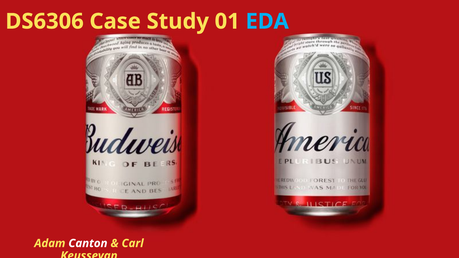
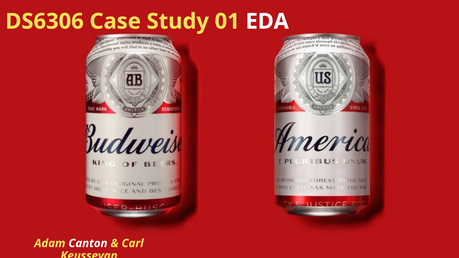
EDA colour: light blue -> white
